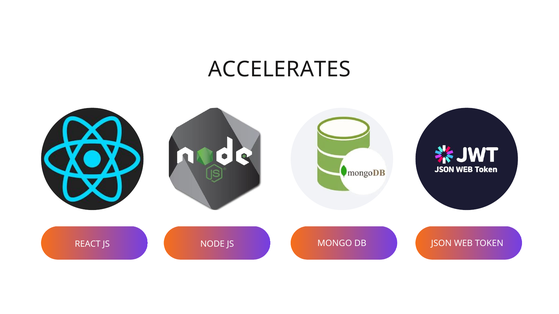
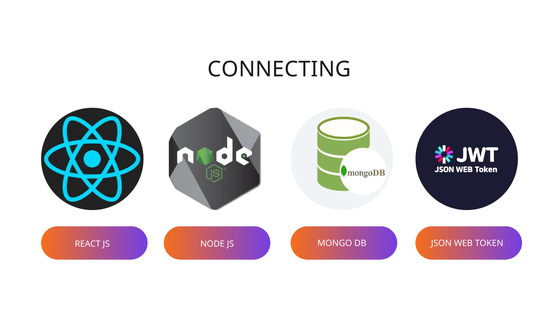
ACCELERATES: ACCELERATES -> CONNECTING
